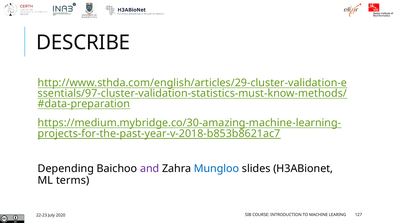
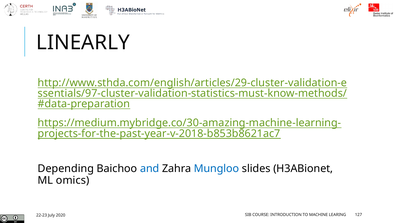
DESCRIBE: DESCRIBE -> LINEARLY
and colour: purple -> blue
terms: terms -> omics
